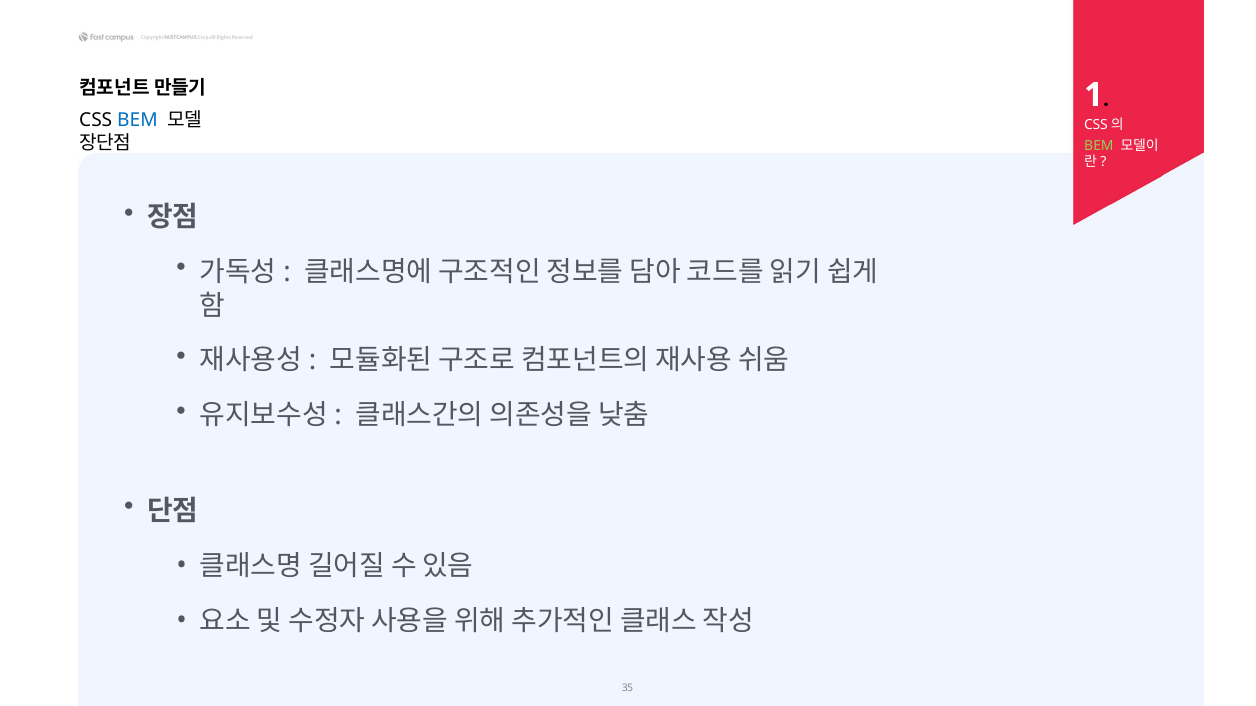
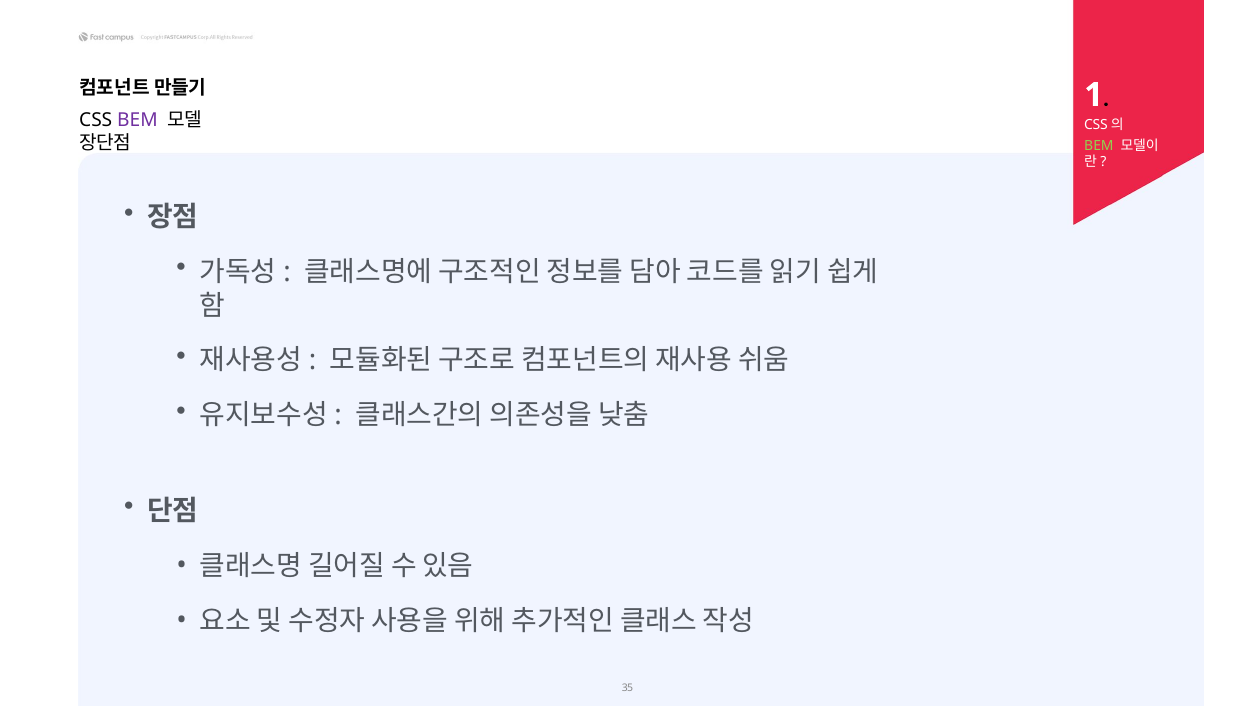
BEM at (137, 120) colour: blue -> purple
